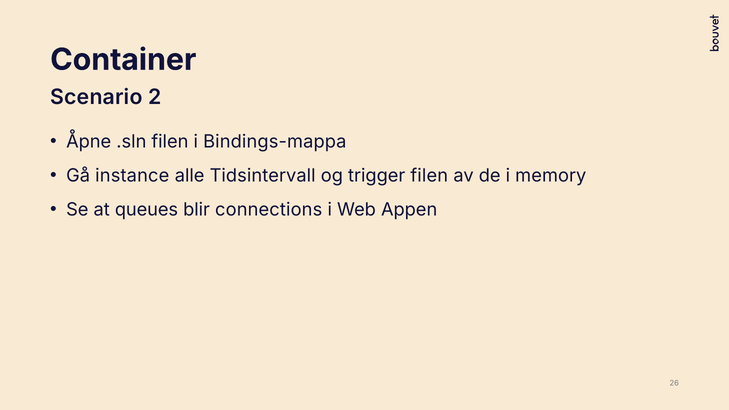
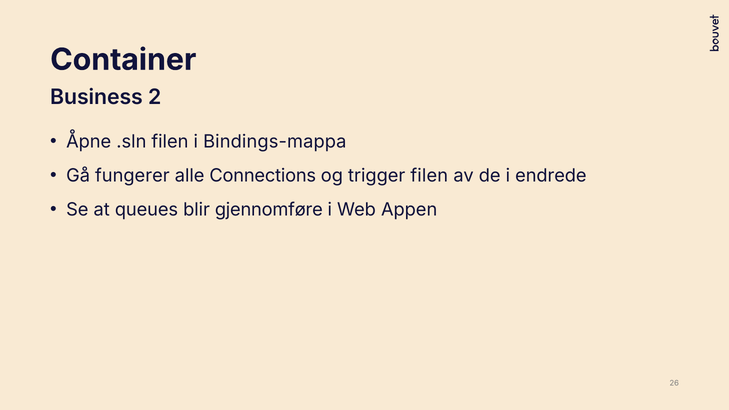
Scenario: Scenario -> Business
instance: instance -> fungerer
Tidsintervall: Tidsintervall -> Connections
memory: memory -> endrede
connections: connections -> gjennomføre
